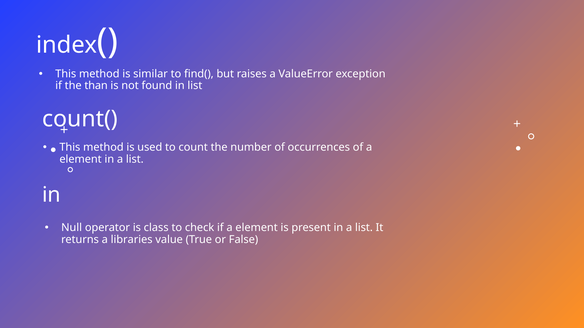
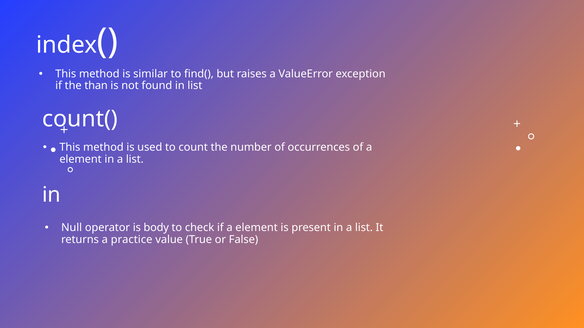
class: class -> body
libraries: libraries -> practice
